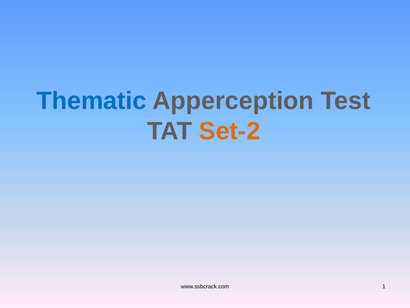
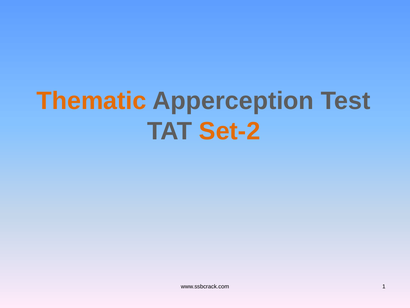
Thematic colour: blue -> orange
